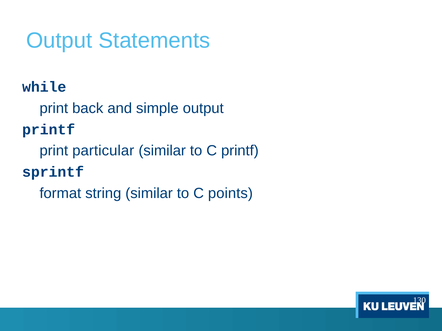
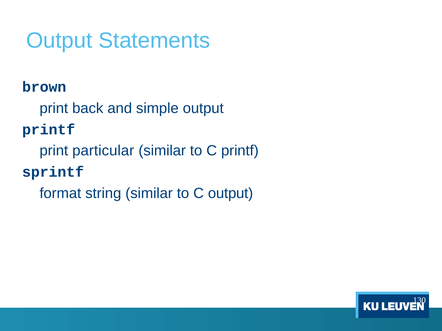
while: while -> brown
C points: points -> output
